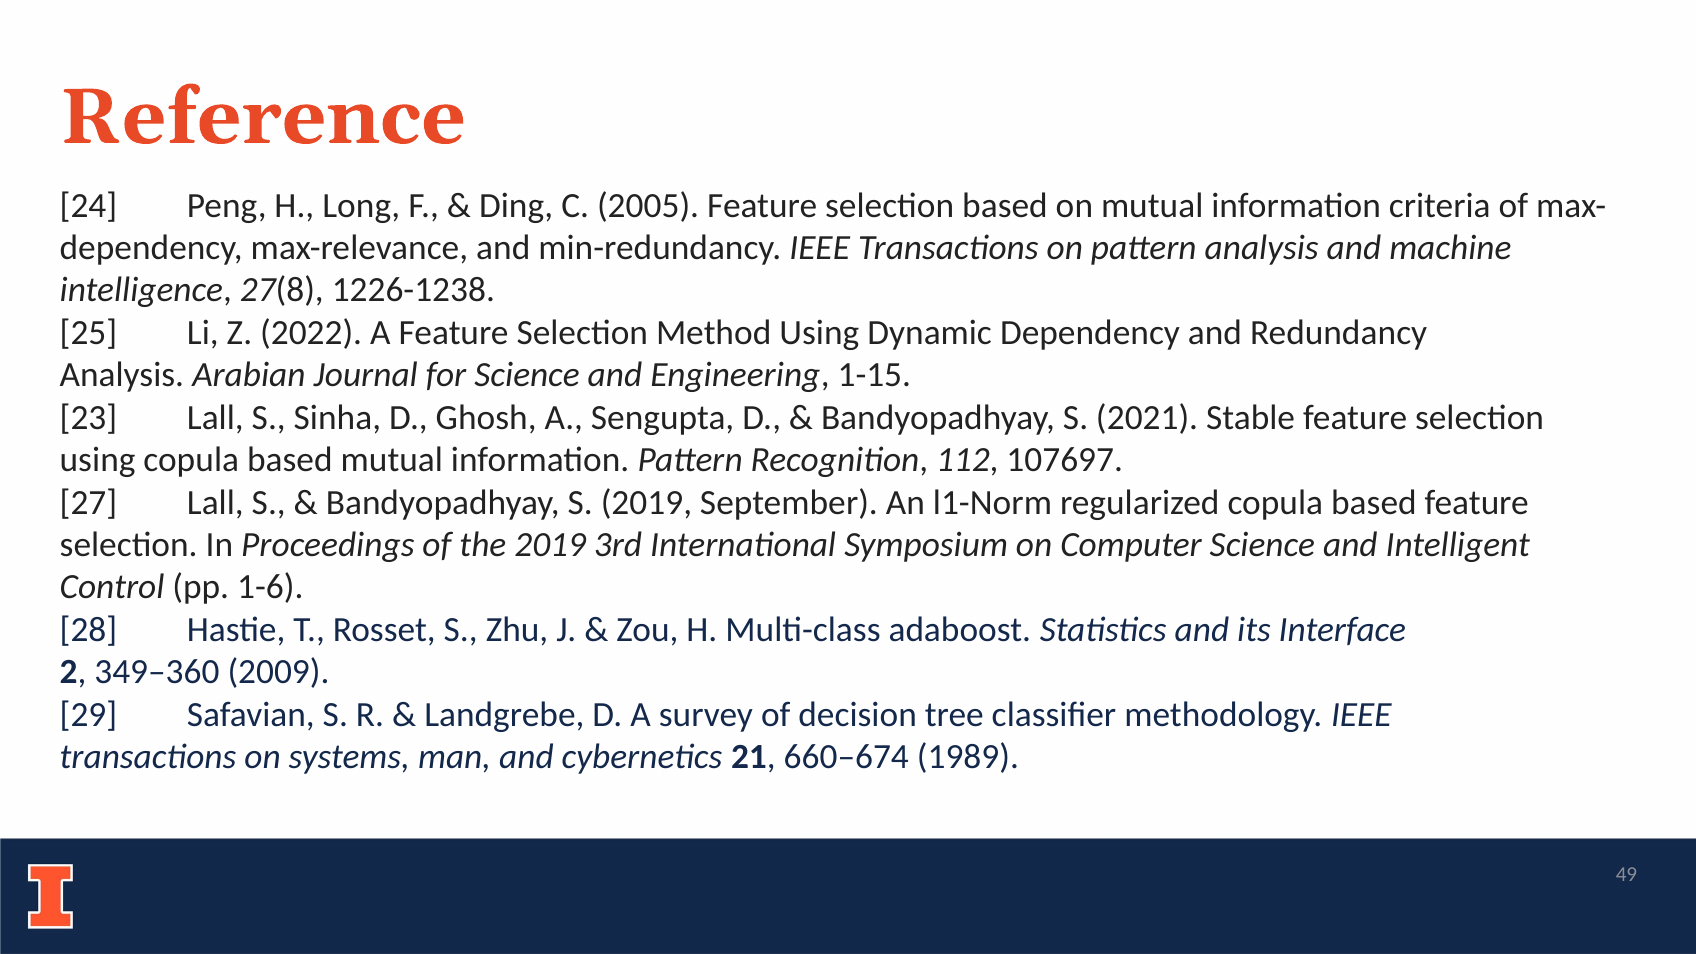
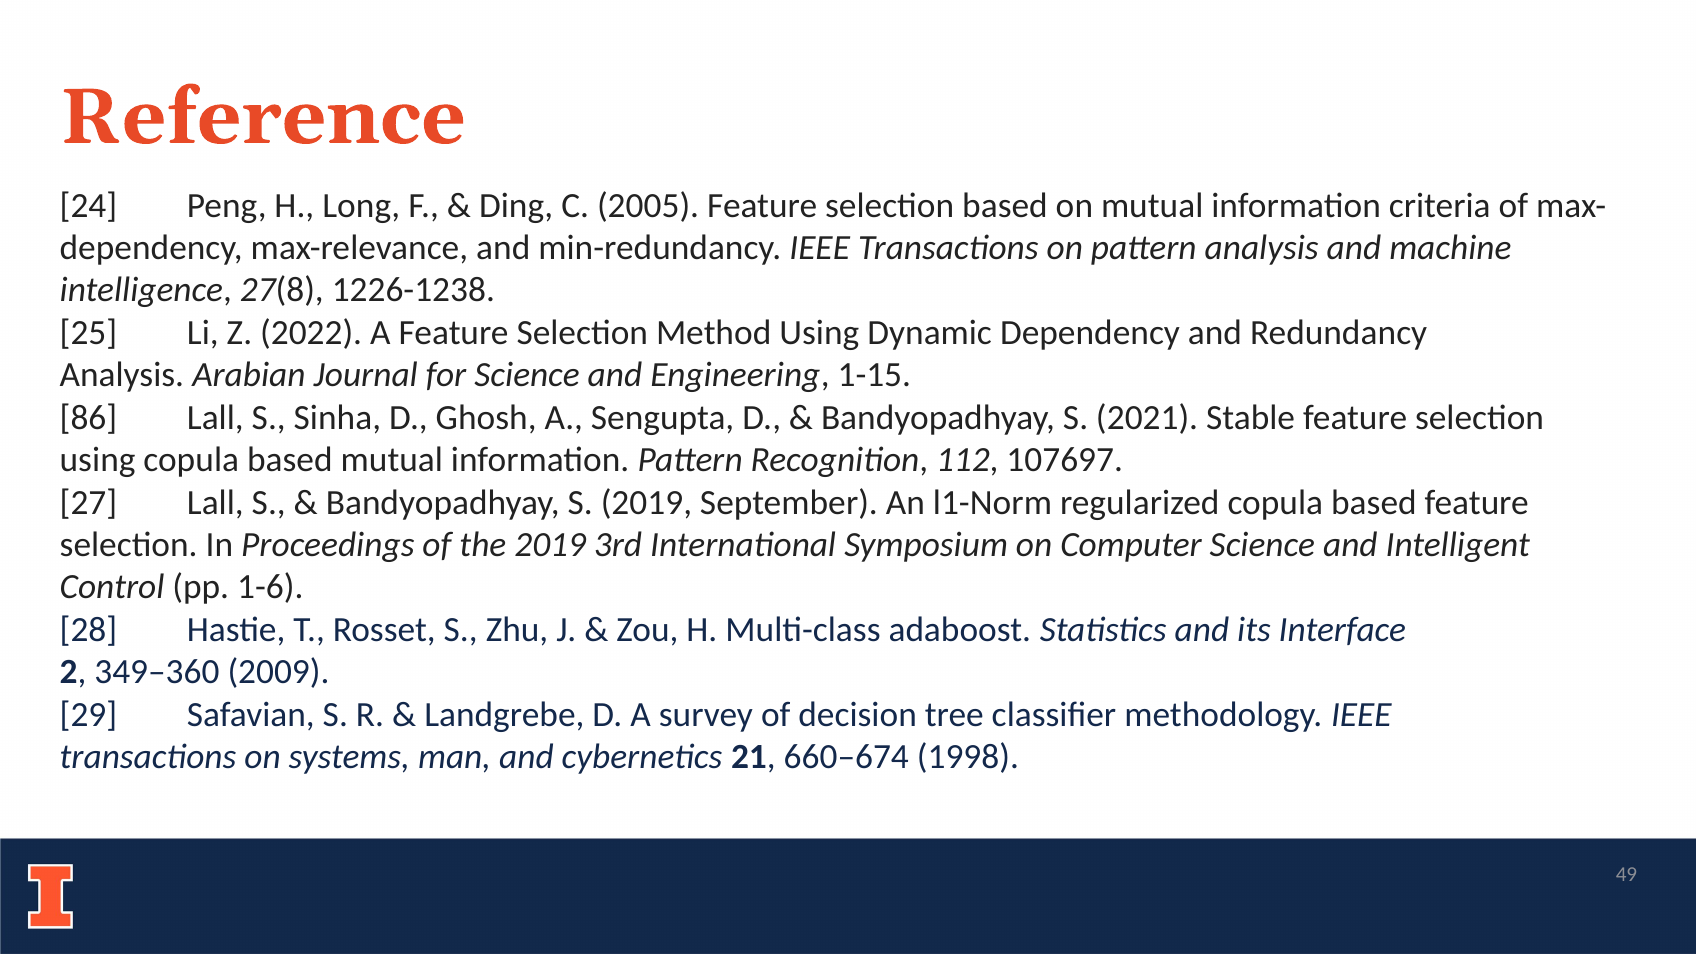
23: 23 -> 86
1989: 1989 -> 1998
